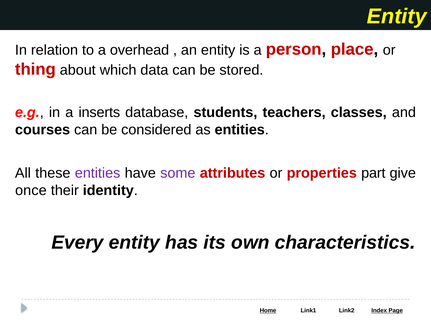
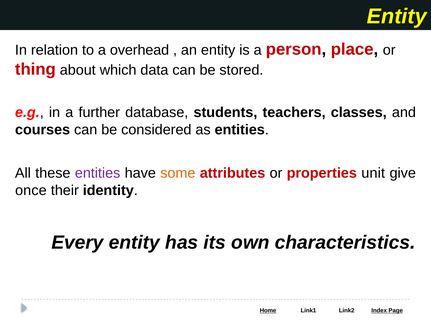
inserts: inserts -> further
some colour: purple -> orange
part: part -> unit
